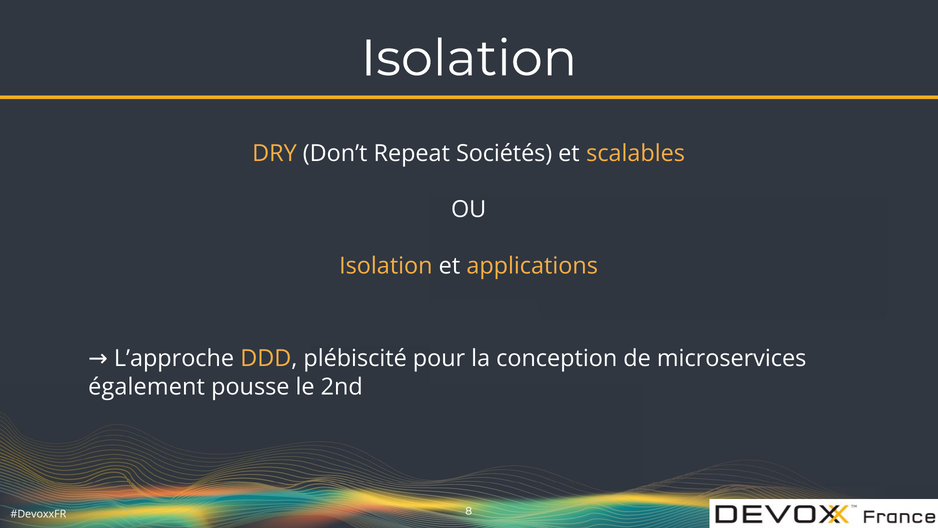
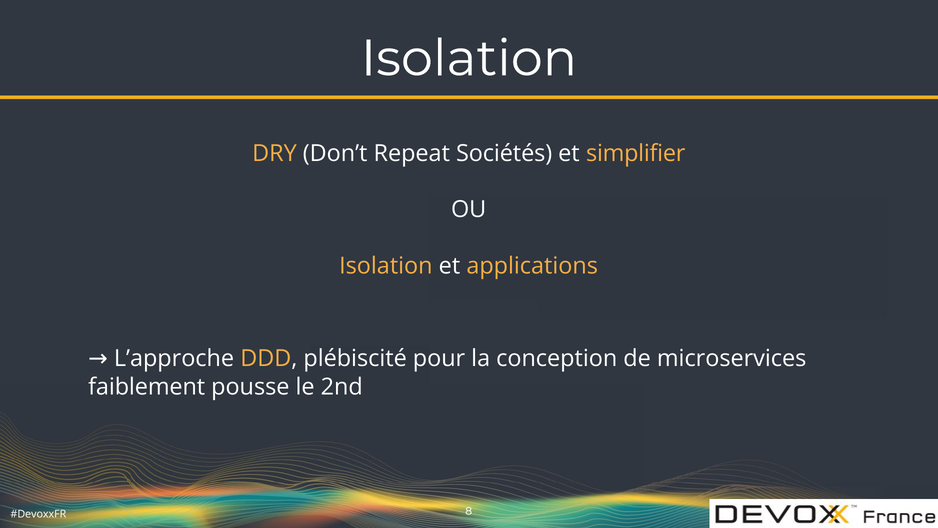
scalables: scalables -> simplifier
également: également -> faiblement
